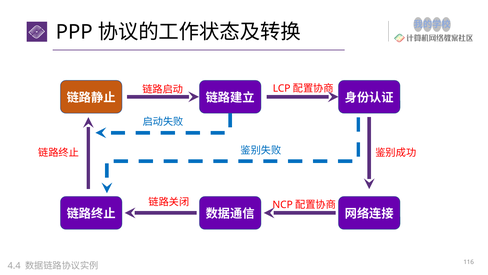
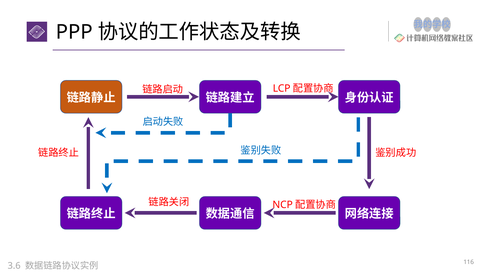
4.4: 4.4 -> 3.6
